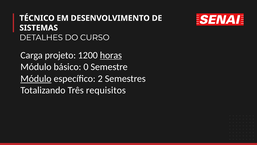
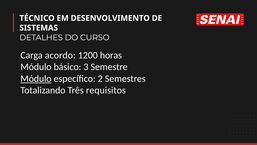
projeto: projeto -> acordo
horas underline: present -> none
0: 0 -> 3
